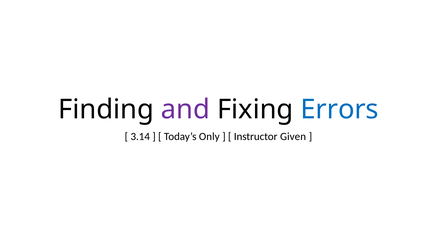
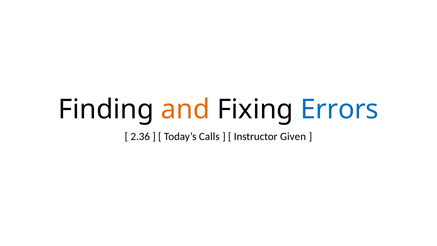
and colour: purple -> orange
3.14: 3.14 -> 2.36
Only: Only -> Calls
